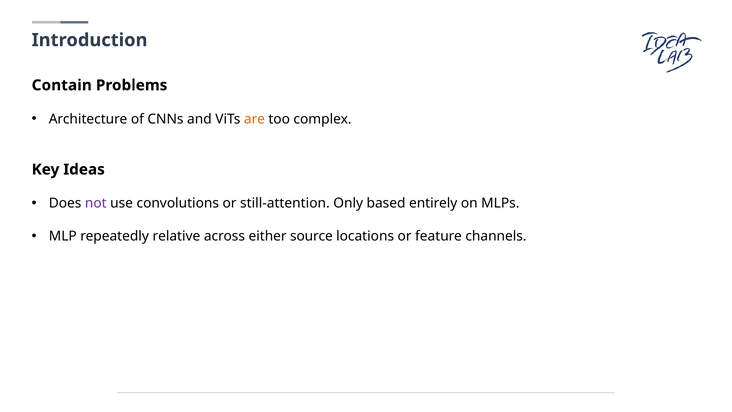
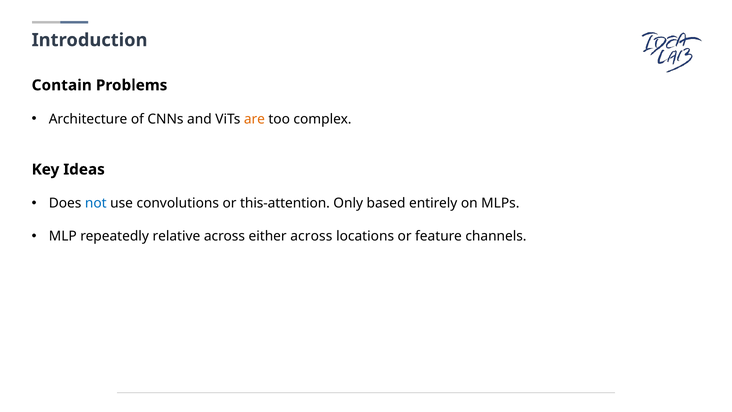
not colour: purple -> blue
still-attention: still-attention -> this-attention
either source: source -> across
